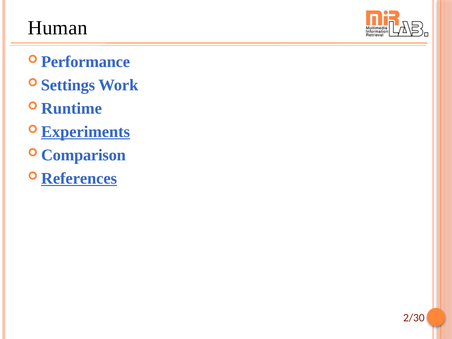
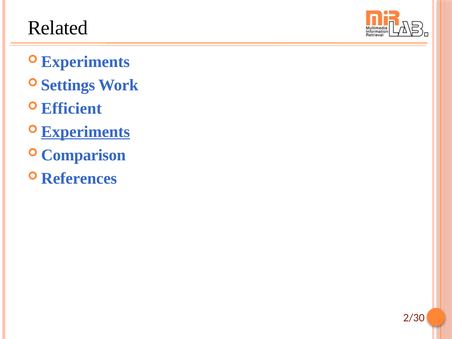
Human: Human -> Related
Performance at (86, 62): Performance -> Experiments
Runtime: Runtime -> Efficient
References underline: present -> none
